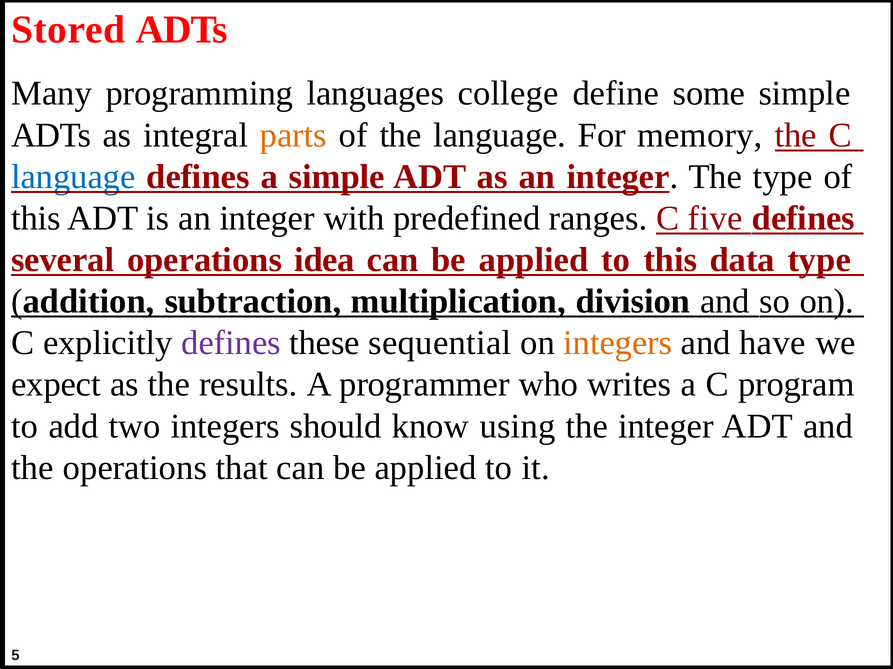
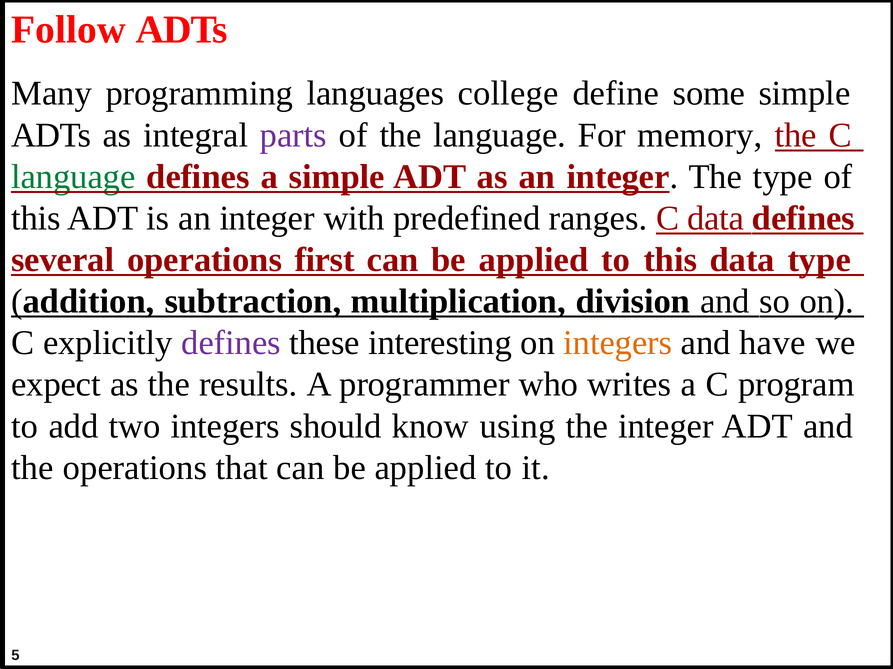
Stored: Stored -> Follow
parts colour: orange -> purple
language at (73, 177) colour: blue -> green
C five: five -> data
idea: idea -> first
sequential: sequential -> interesting
